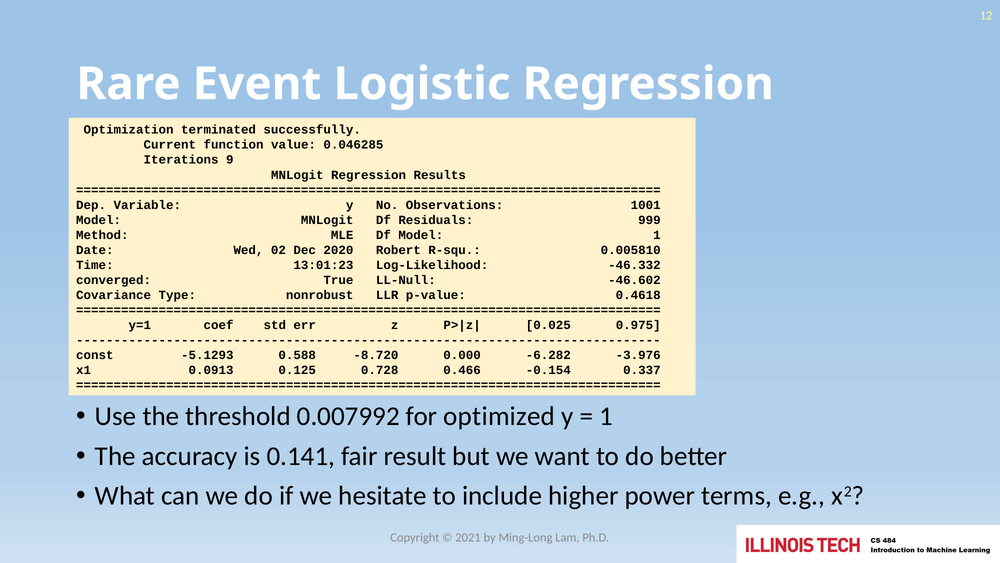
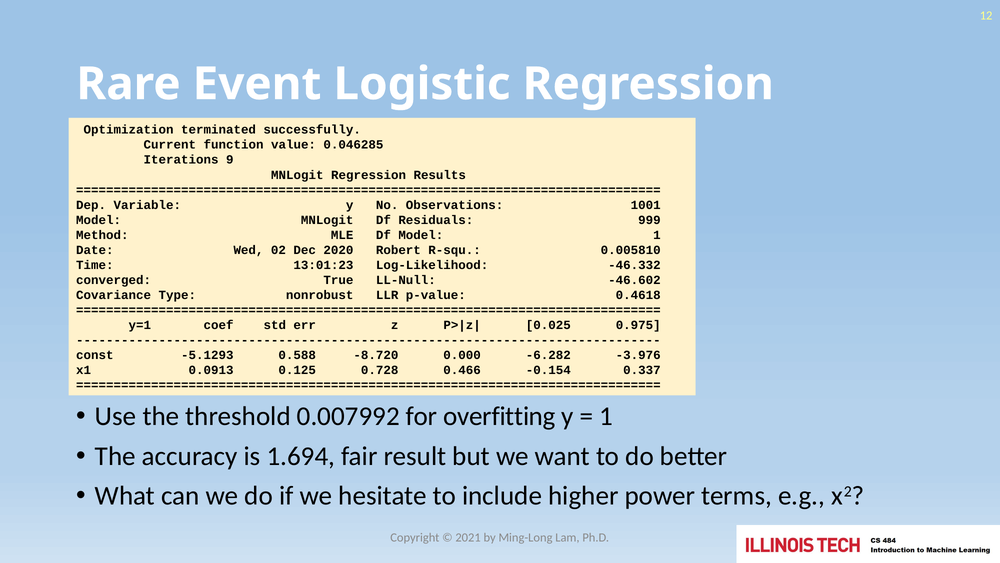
optimized: optimized -> overfitting
0.141: 0.141 -> 1.694
